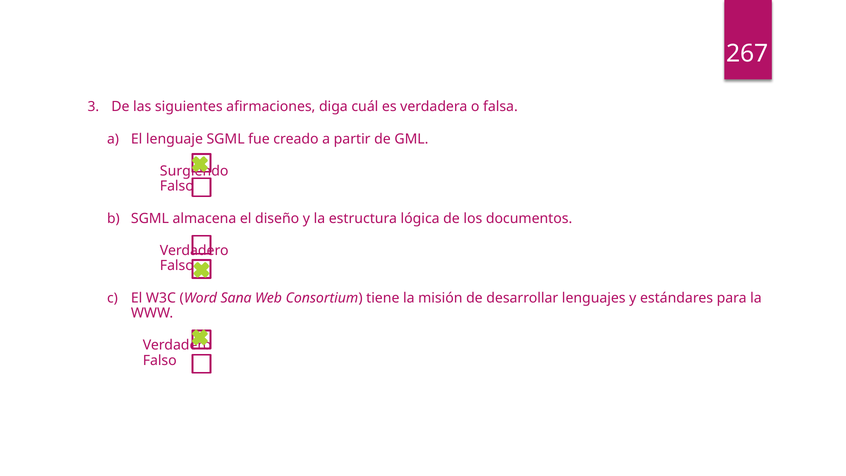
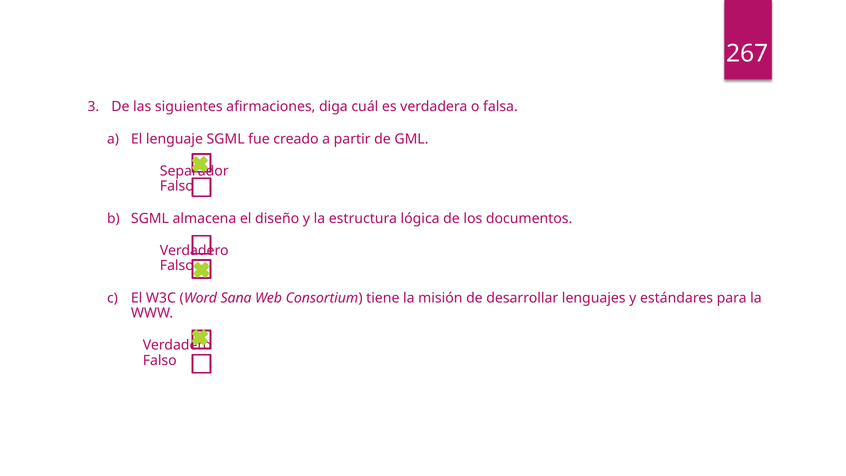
Surgiendo: Surgiendo -> Separador
